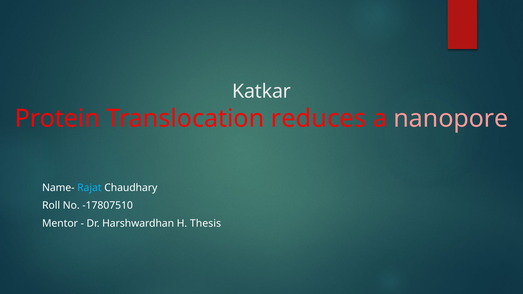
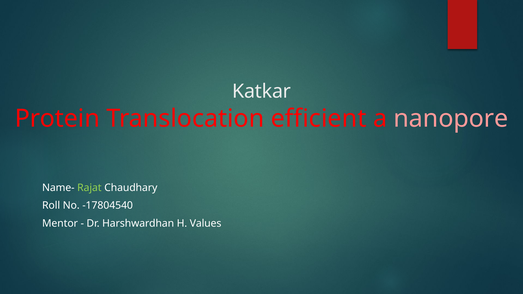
reduces: reduces -> efficient
Rajat colour: light blue -> light green
-17807510: -17807510 -> -17804540
Thesis: Thesis -> Values
